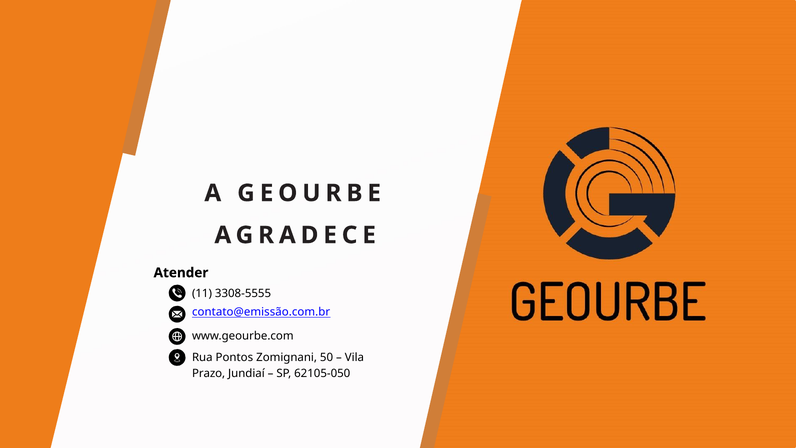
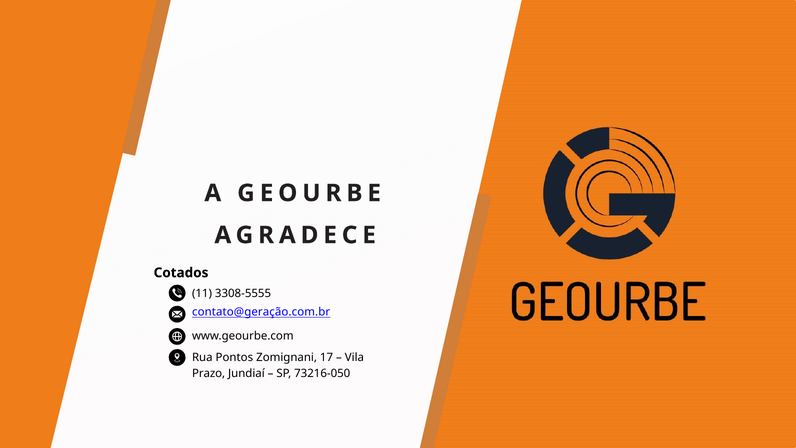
Atender: Atender -> Cotados
contato@emissão.com.br: contato@emissão.com.br -> contato@geração.com.br
50: 50 -> 17
62105-050: 62105-050 -> 73216-050
